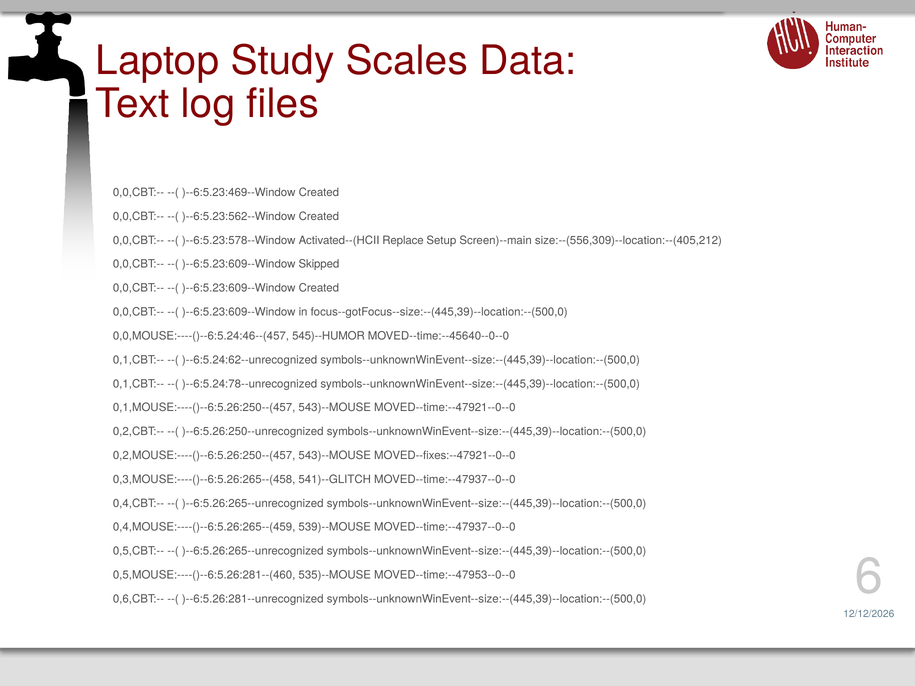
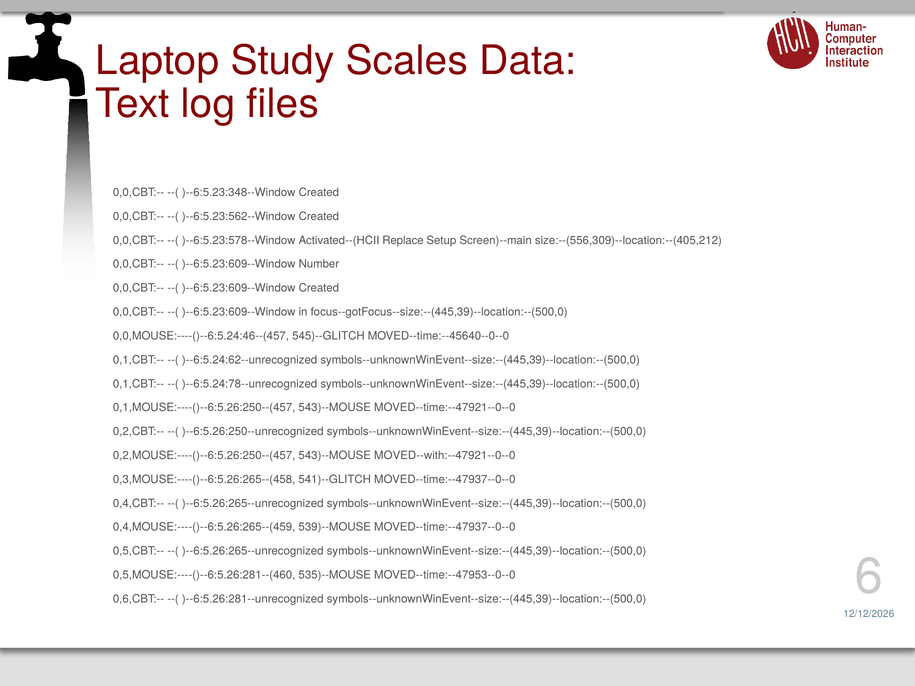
)--6:5.23:469--Window: )--6:5.23:469--Window -> )--6:5.23:348--Window
Skipped: Skipped -> Number
545)--HUMOR: 545)--HUMOR -> 545)--GLITCH
MOVED--fixes:--47921--0--0: MOVED--fixes:--47921--0--0 -> MOVED--with:--47921--0--0
